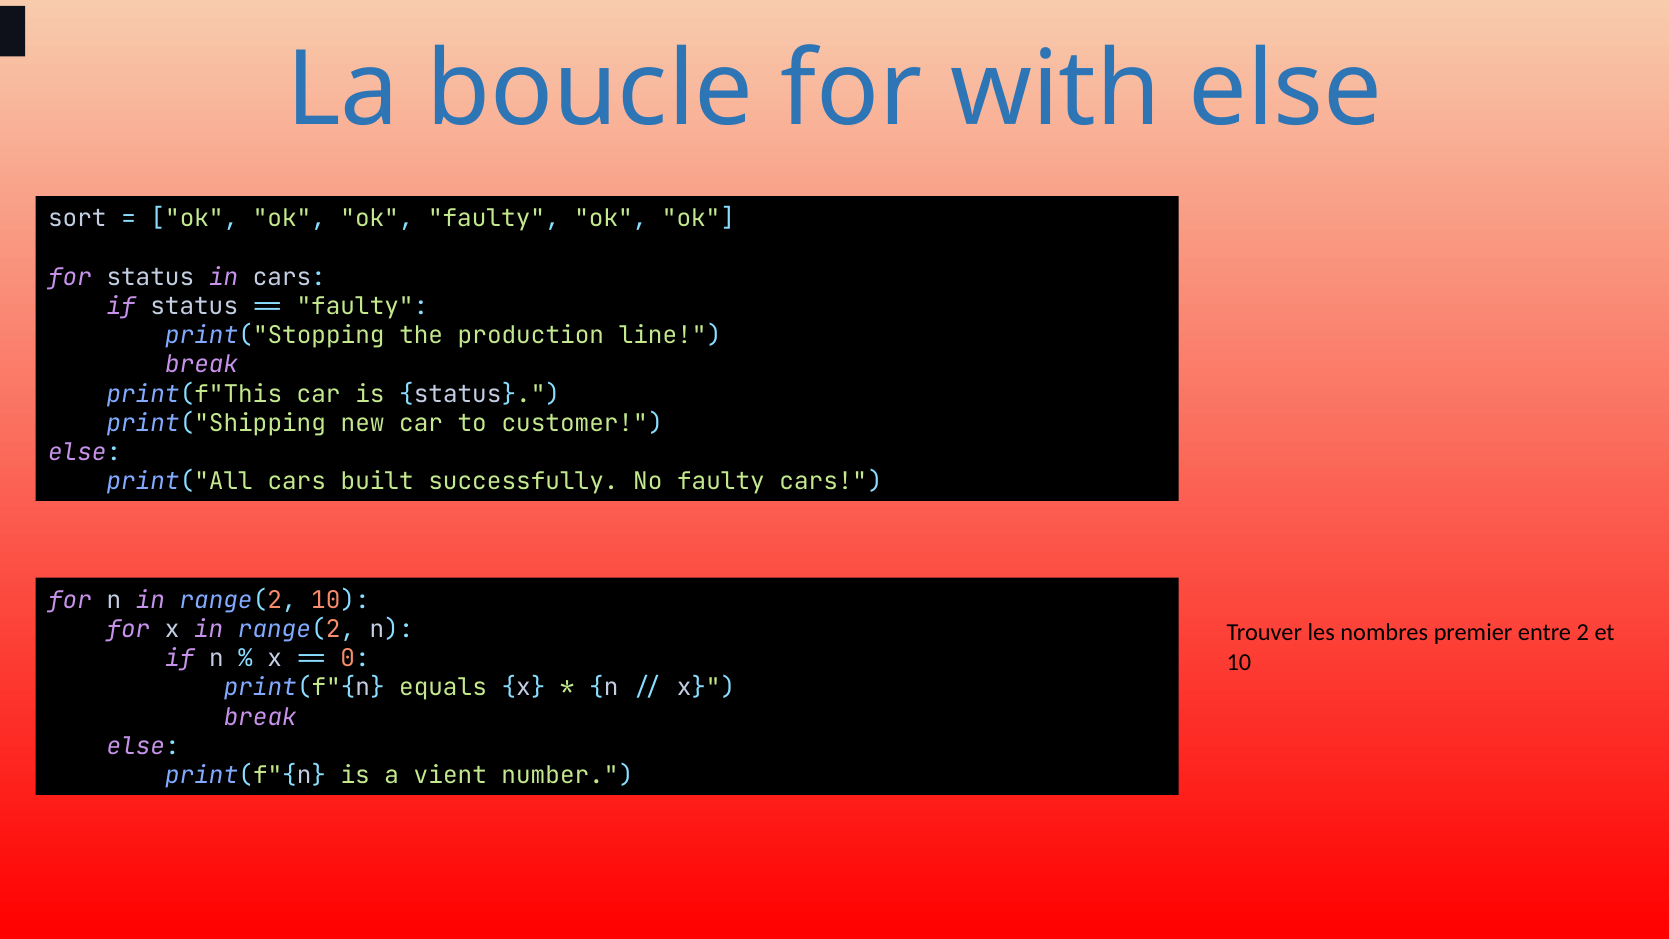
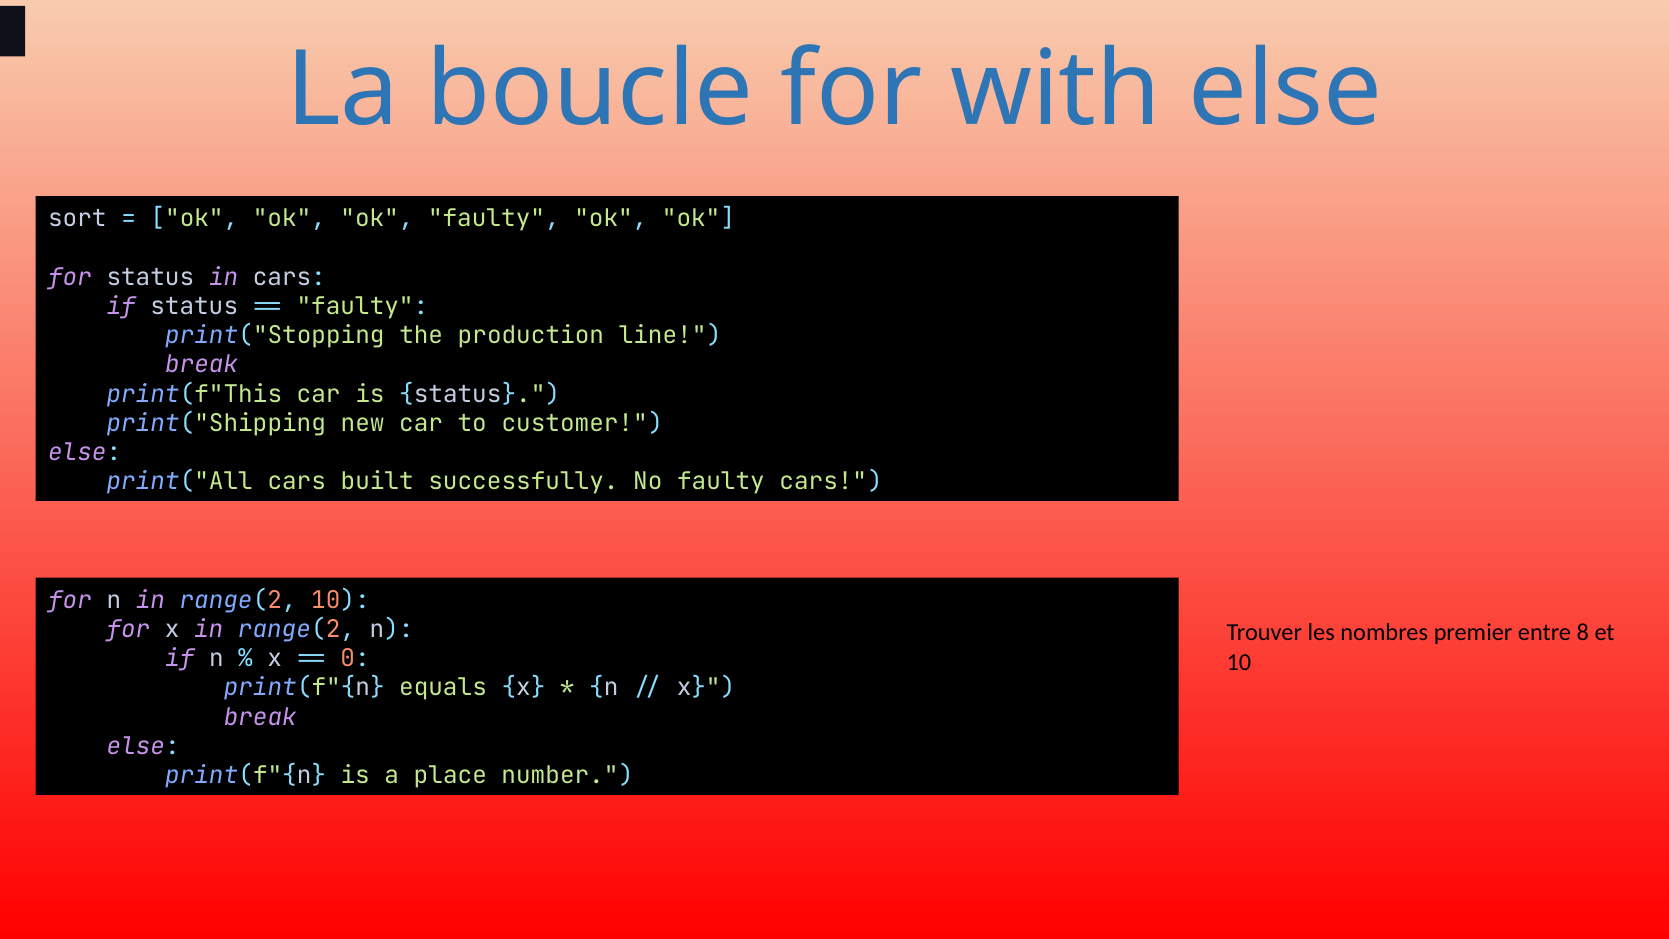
2: 2 -> 8
vient: vient -> place
